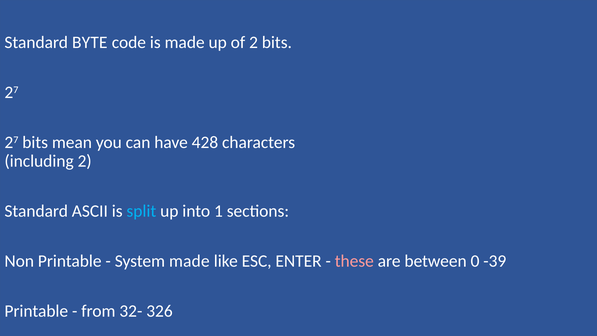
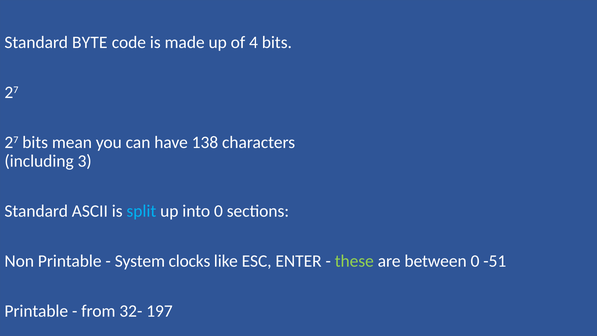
of 2: 2 -> 4
428: 428 -> 138
including 2: 2 -> 3
into 1: 1 -> 0
System made: made -> clocks
these colour: pink -> light green
-39: -39 -> -51
326: 326 -> 197
